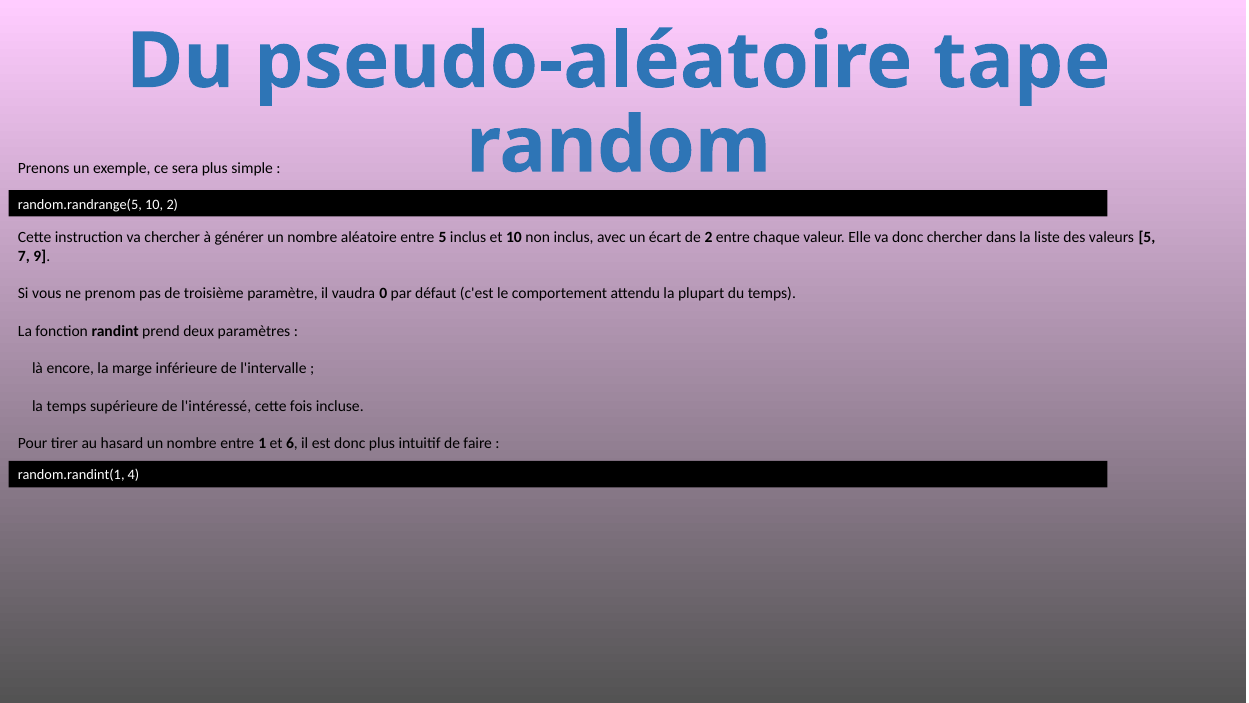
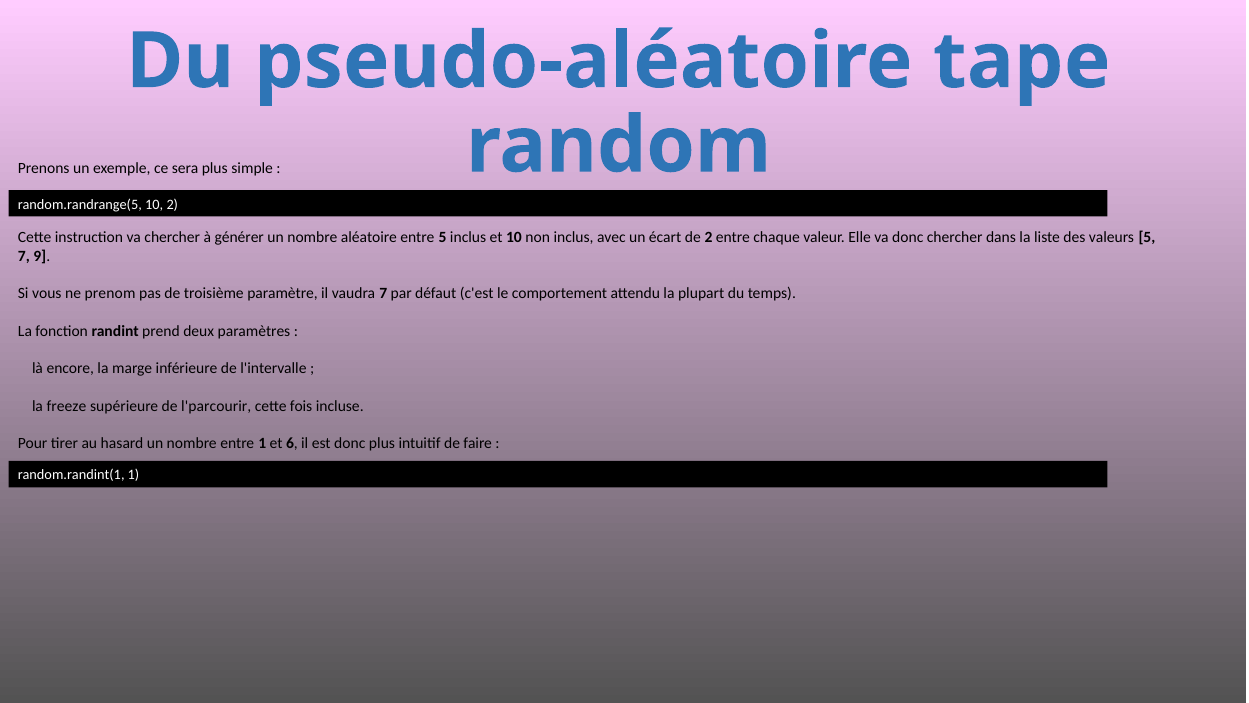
vaudra 0: 0 -> 7
la temps: temps -> freeze
l'intéressé: l'intéressé -> l'parcourir
random.randint(1 4: 4 -> 1
